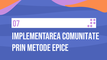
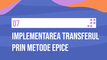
comunitate: comunitate -> transferul
